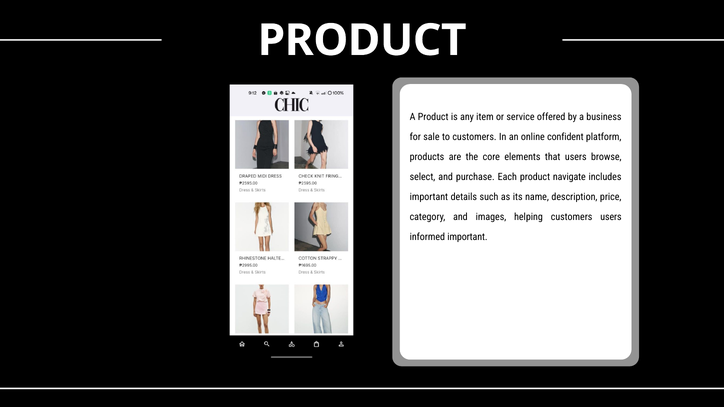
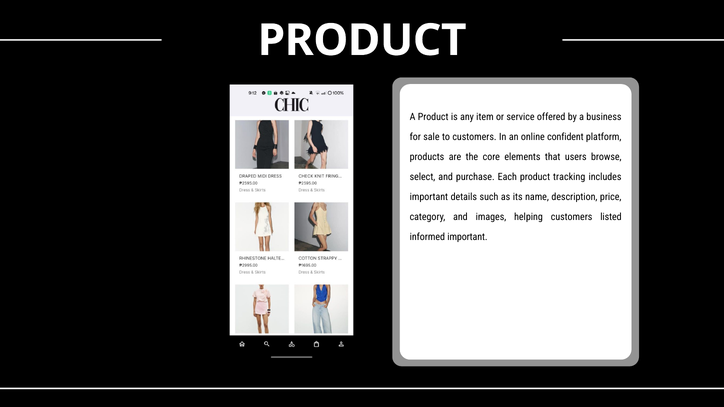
navigate: navigate -> tracking
customers users: users -> listed
